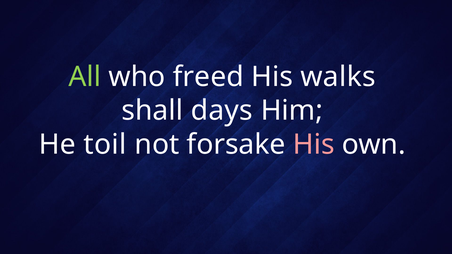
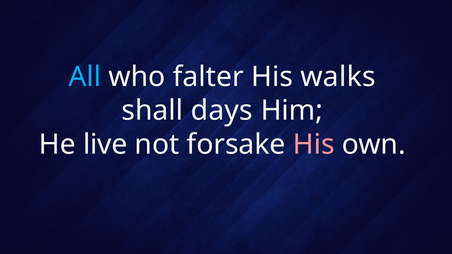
All colour: light green -> light blue
freed: freed -> falter
toil: toil -> live
